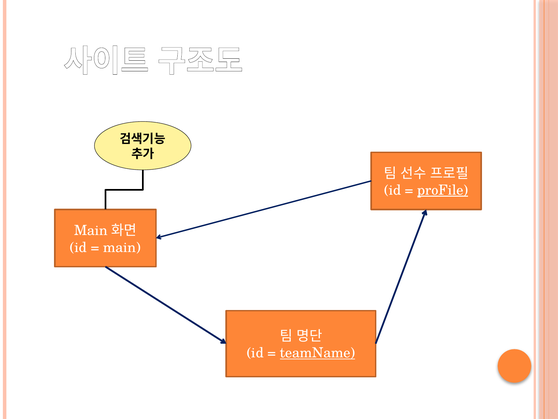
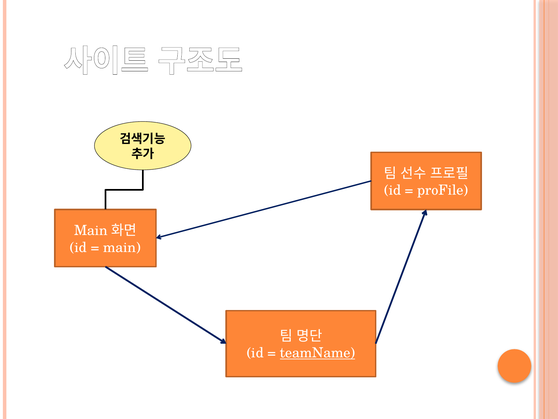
proFile underline: present -> none
